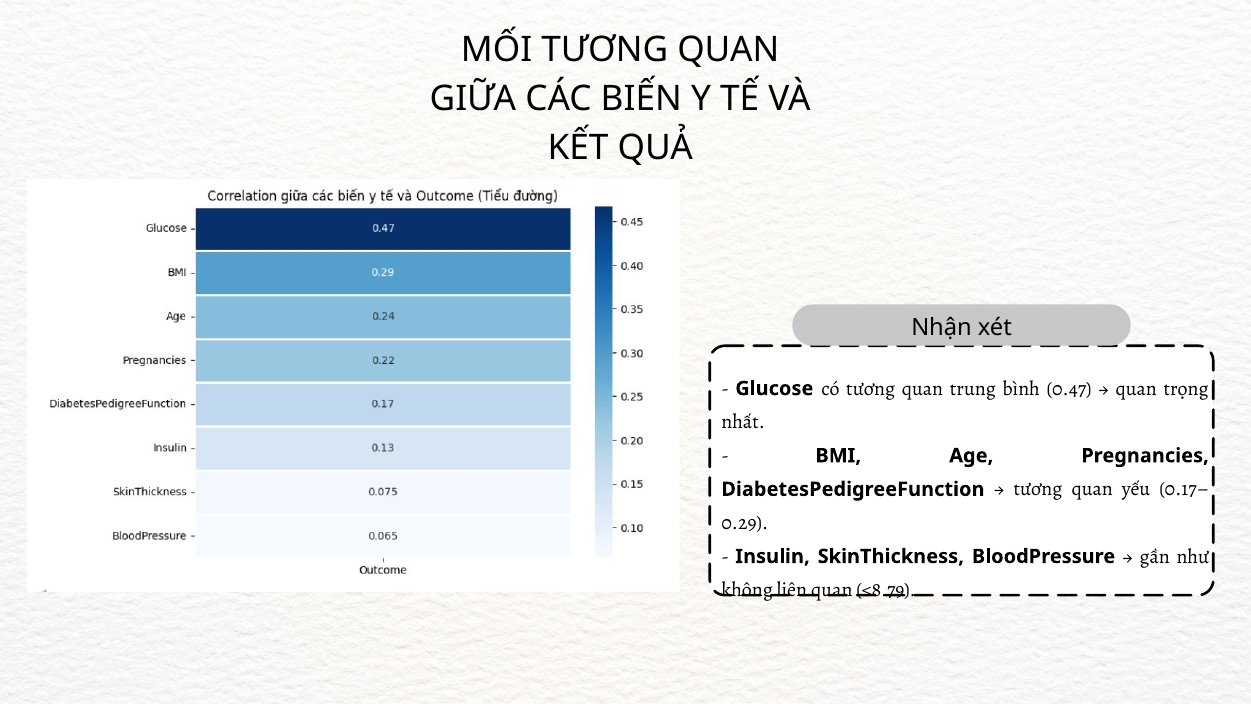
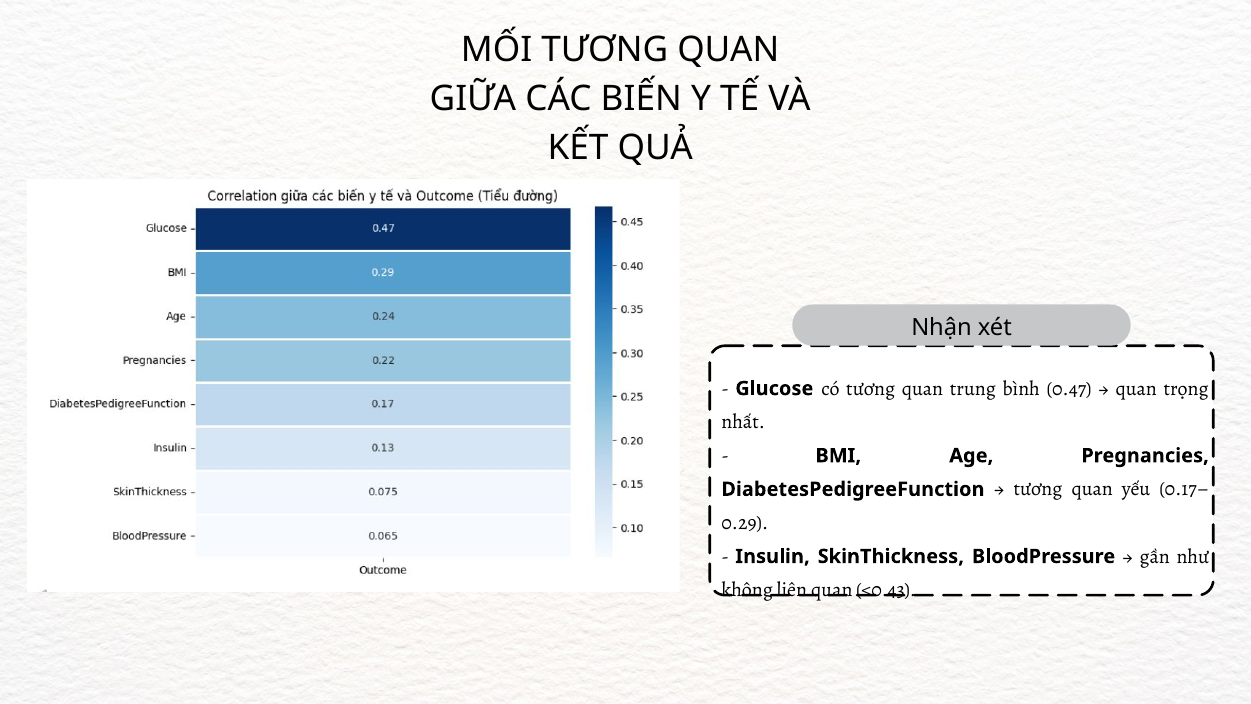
<8.79: <8.79 -> <0.43
